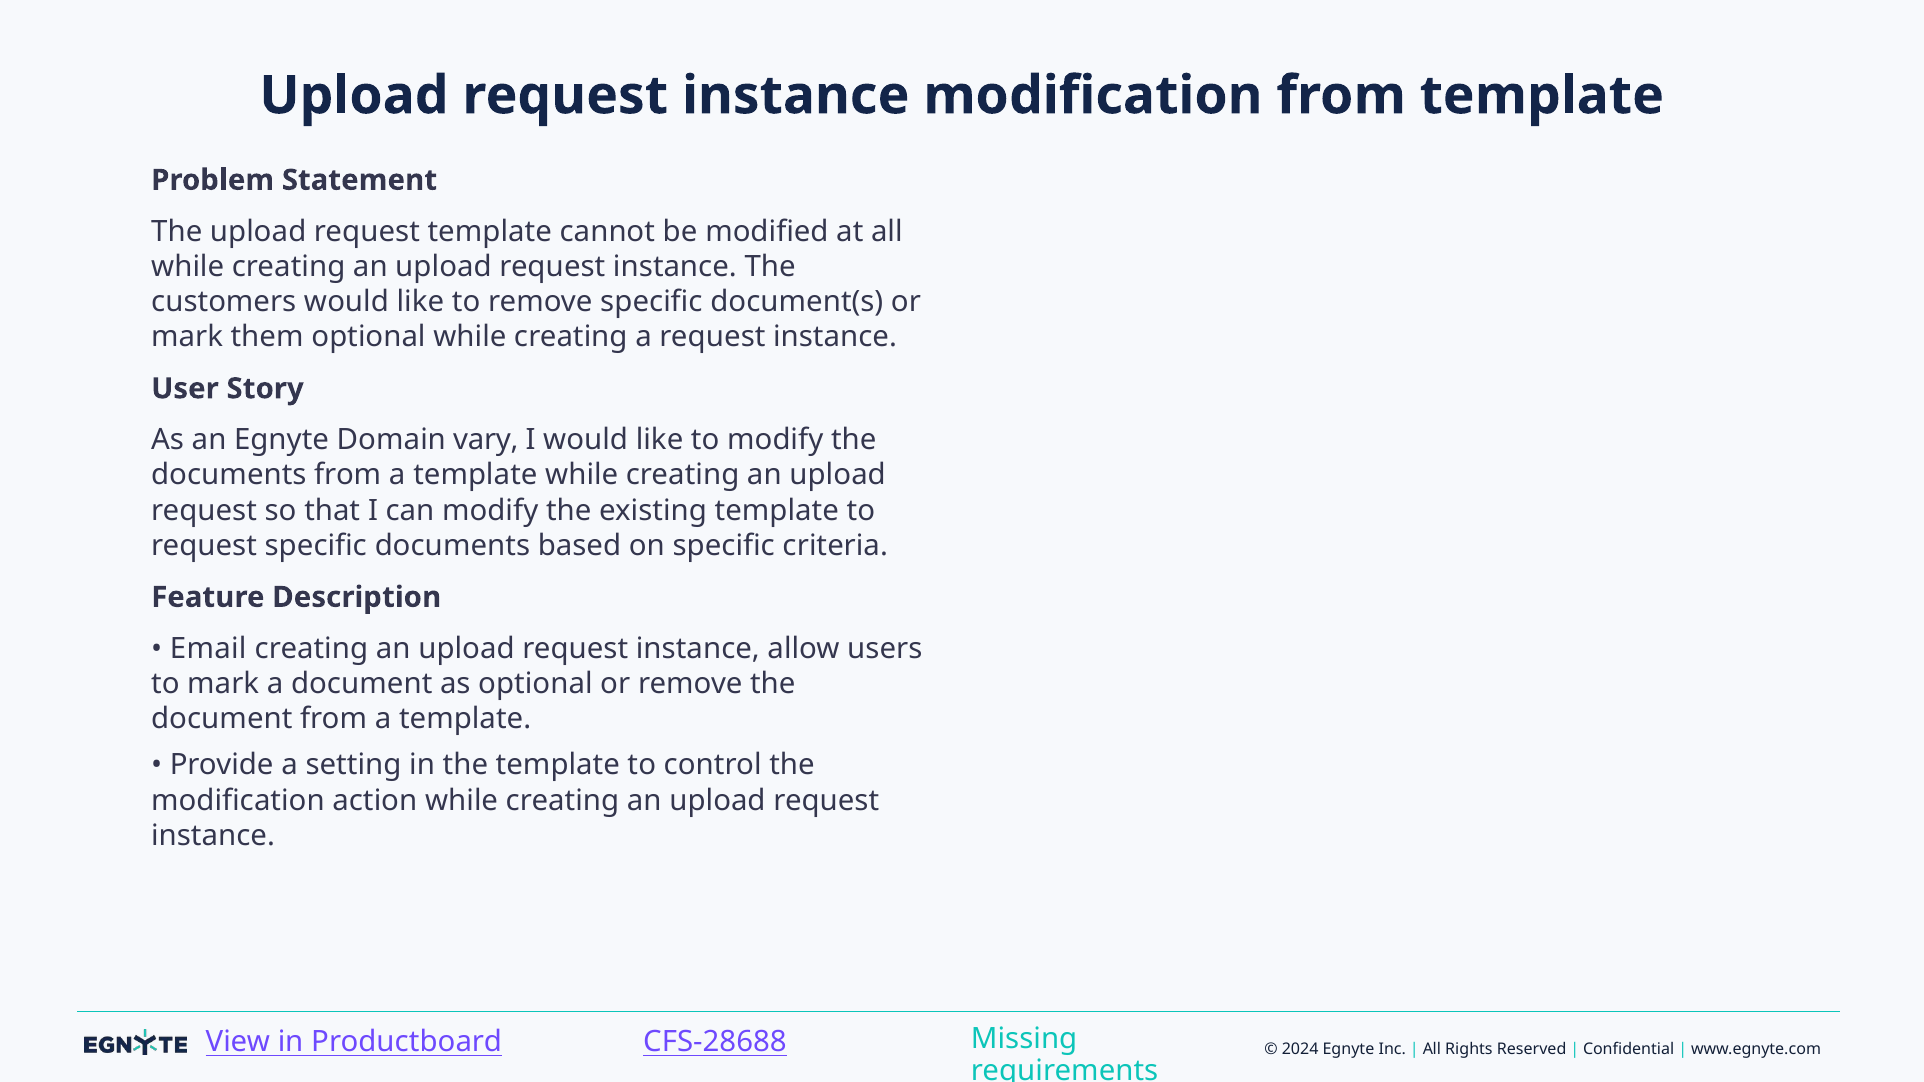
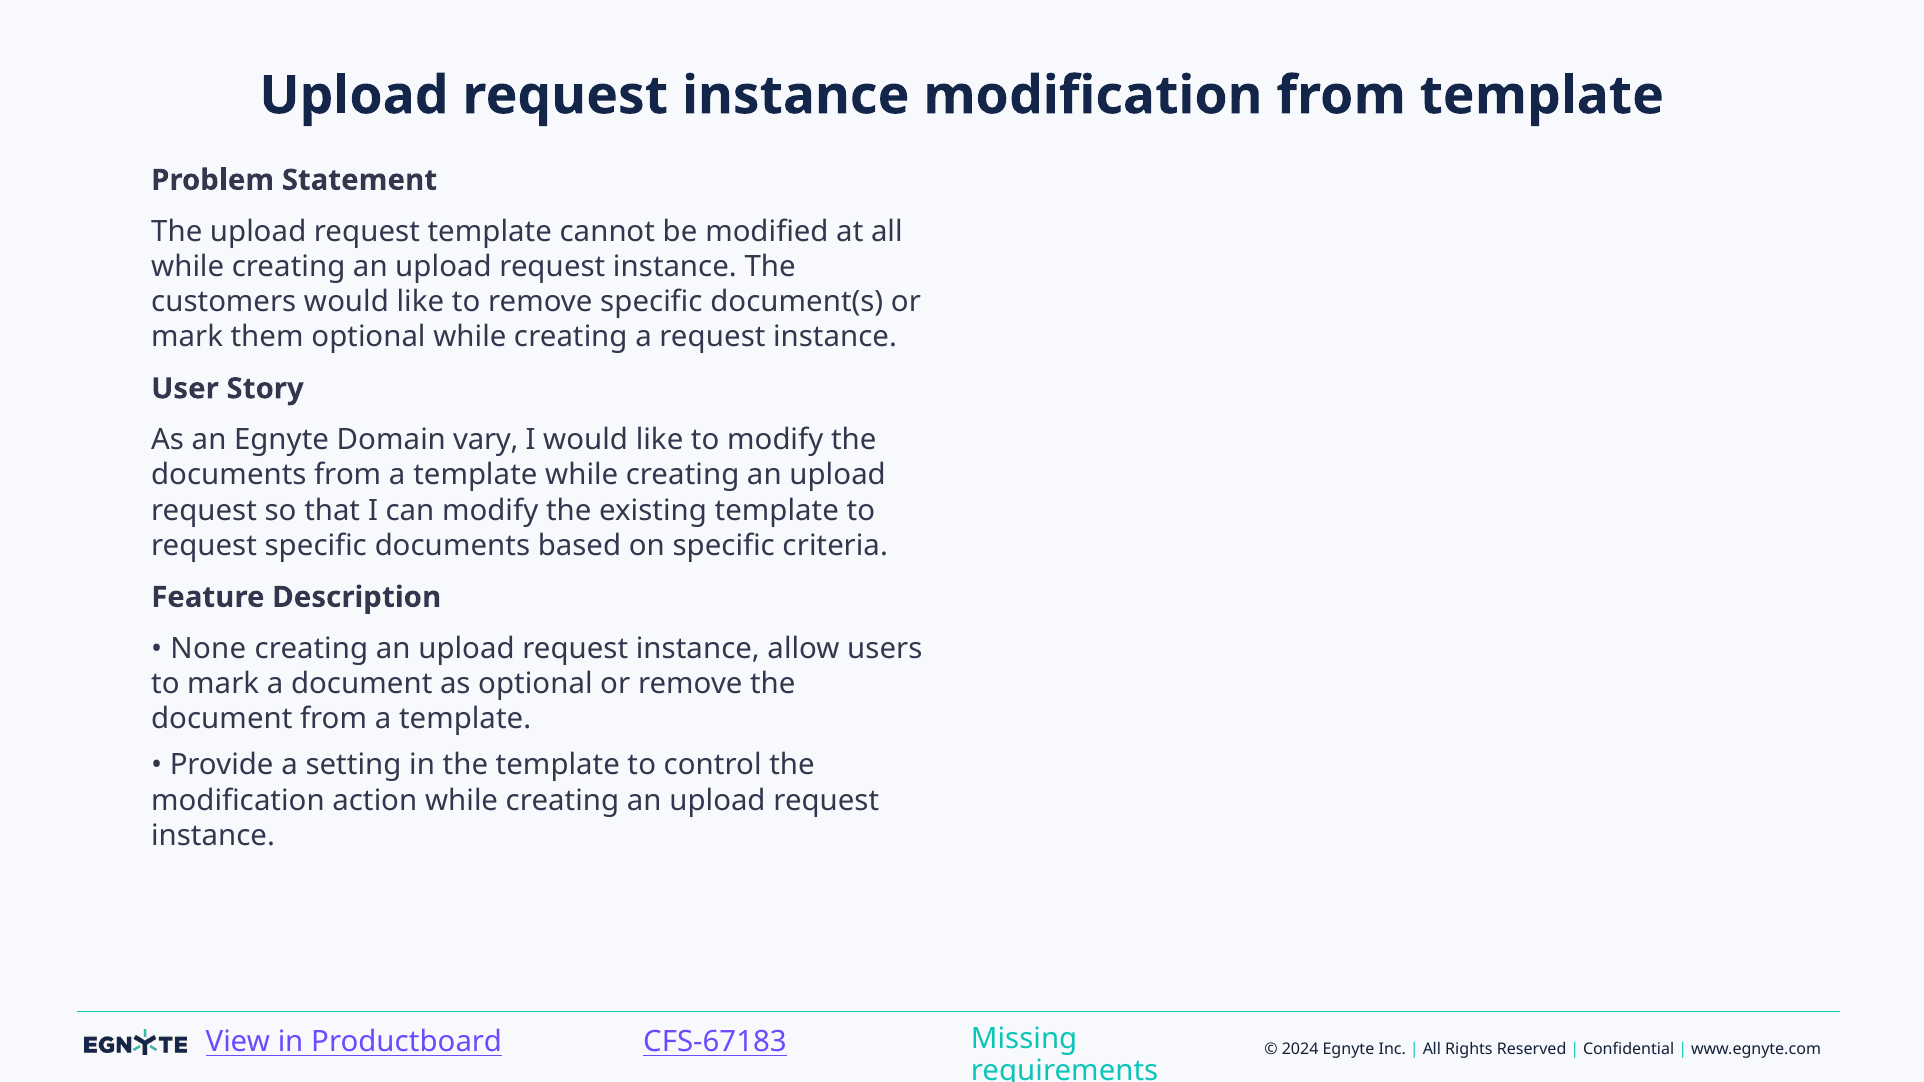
Email: Email -> None
CFS-28688: CFS-28688 -> CFS-67183
